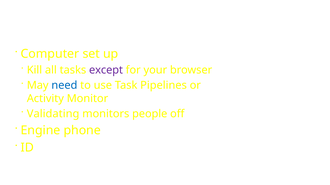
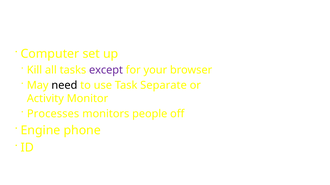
need colour: blue -> black
Pipelines: Pipelines -> Separate
Validating: Validating -> Processes
